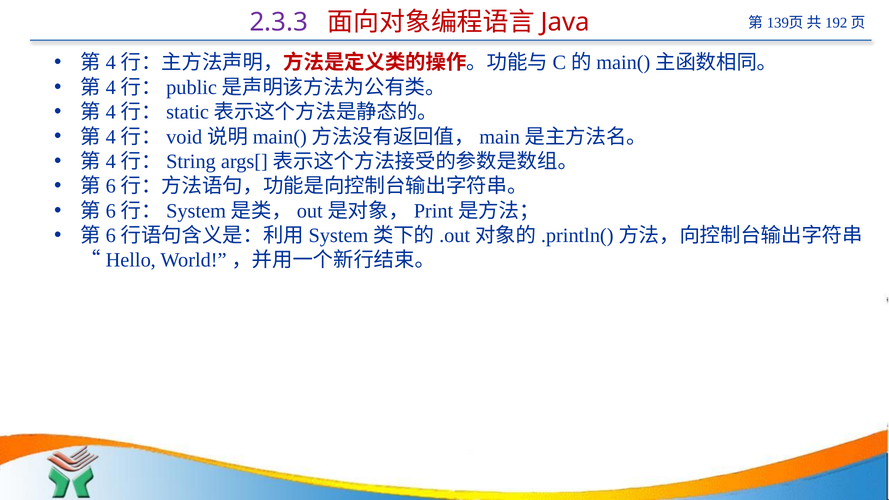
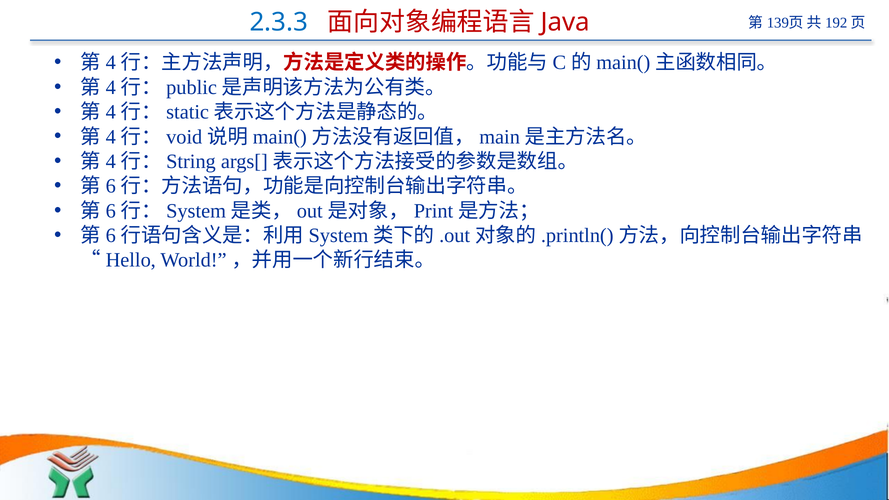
2.3.3 colour: purple -> blue
